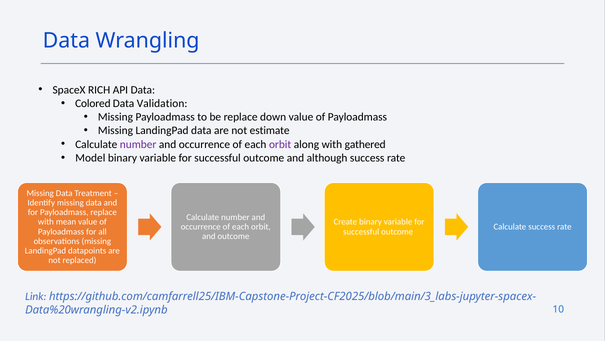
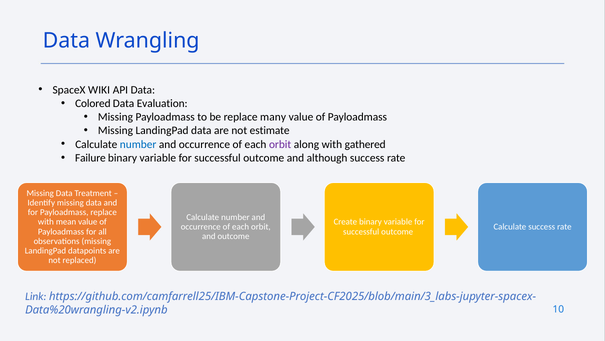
RICH: RICH -> WIKI
Validation: Validation -> Evaluation
down: down -> many
number at (138, 144) colour: purple -> blue
Model: Model -> Failure
